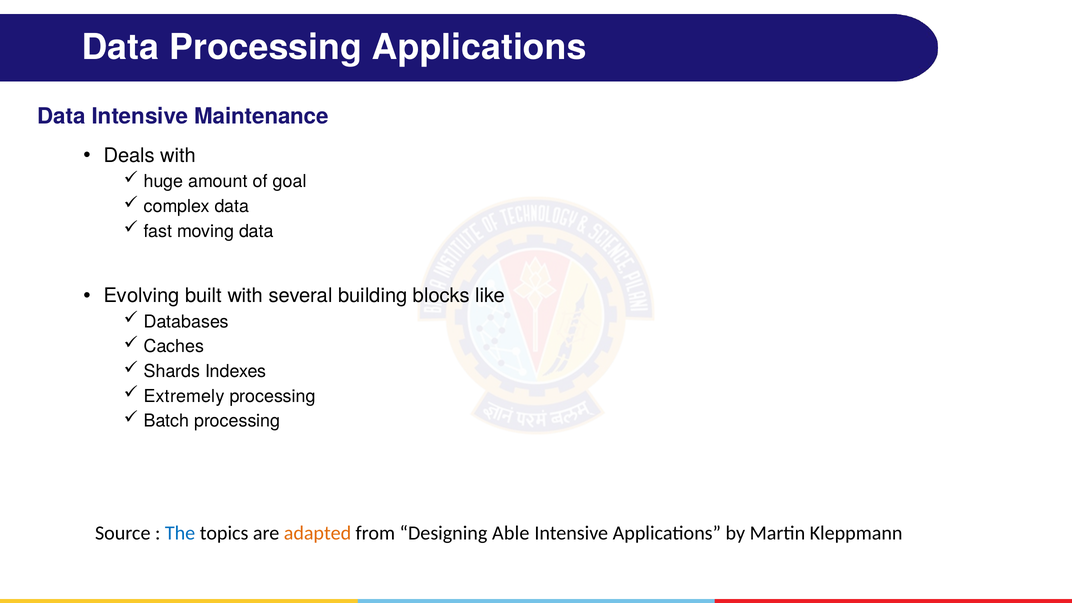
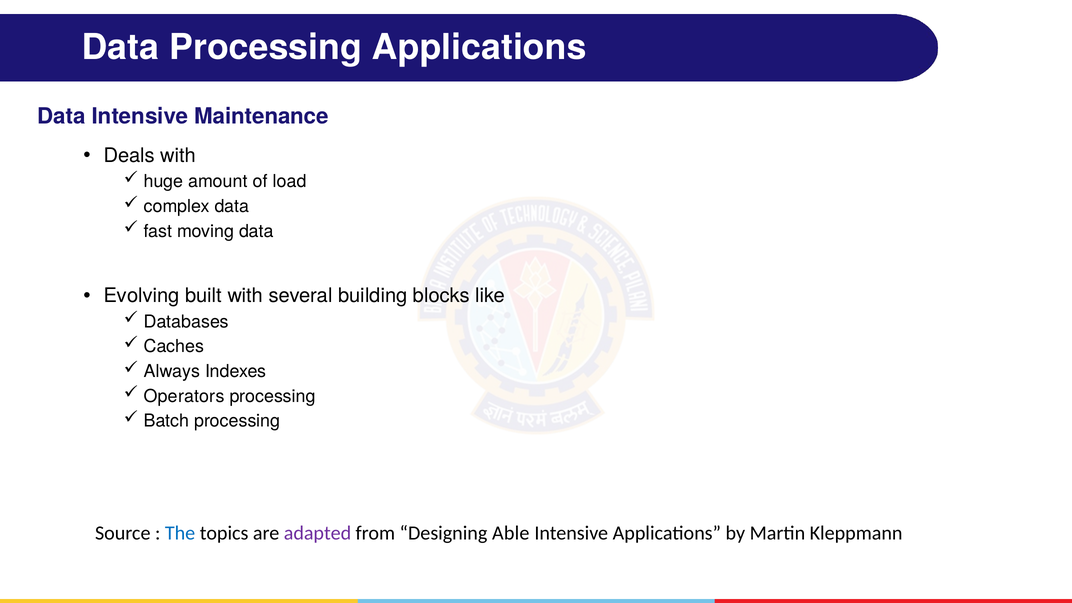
goal: goal -> load
Shards: Shards -> Always
Extremely: Extremely -> Operators
adapted colour: orange -> purple
